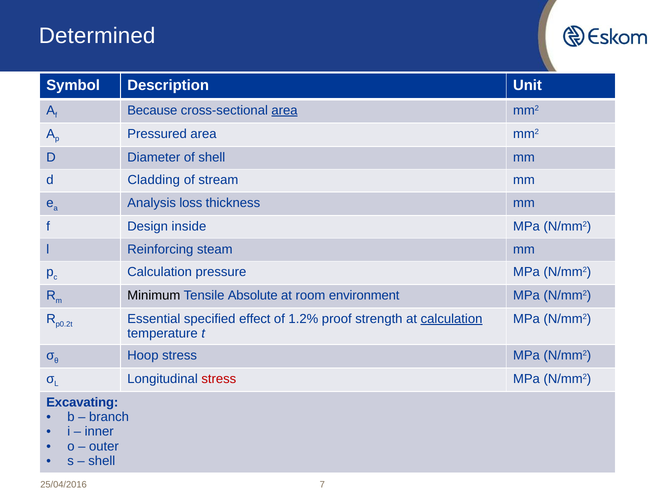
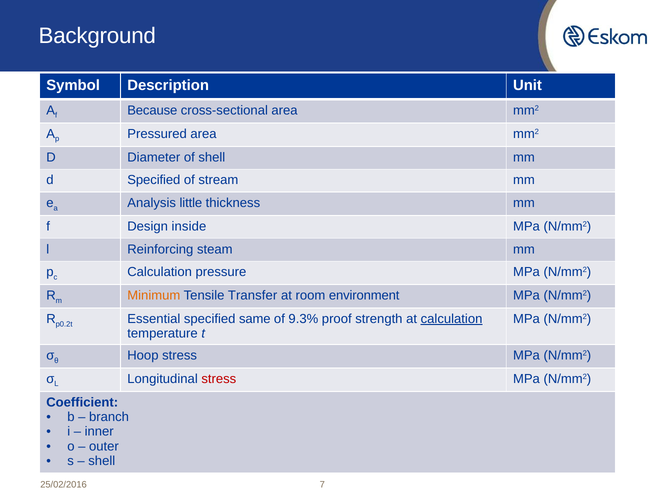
Determined: Determined -> Background
area at (285, 110) underline: present -> none
d Cladding: Cladding -> Specified
loss: loss -> little
Minimum colour: black -> orange
Absolute: Absolute -> Transfer
effect: effect -> same
1.2%: 1.2% -> 9.3%
Excavating: Excavating -> Coefficient
25/04/2016: 25/04/2016 -> 25/02/2016
